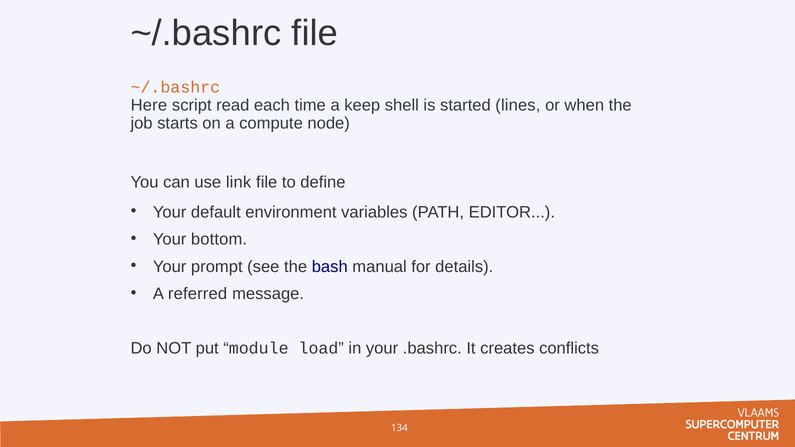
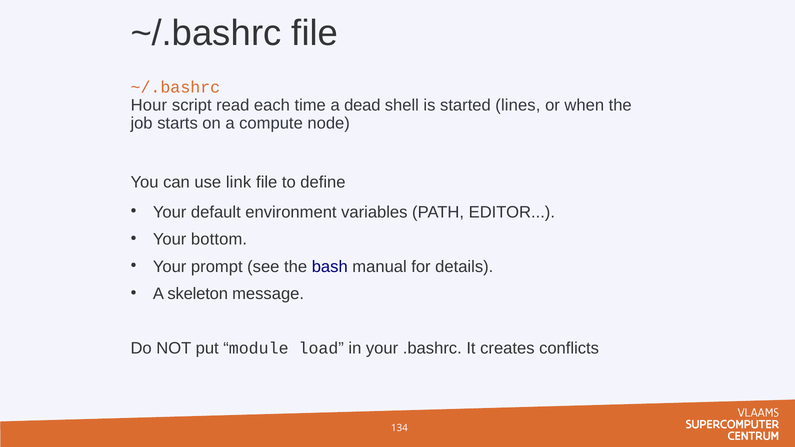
Here: Here -> Hour
keep: keep -> dead
referred: referred -> skeleton
